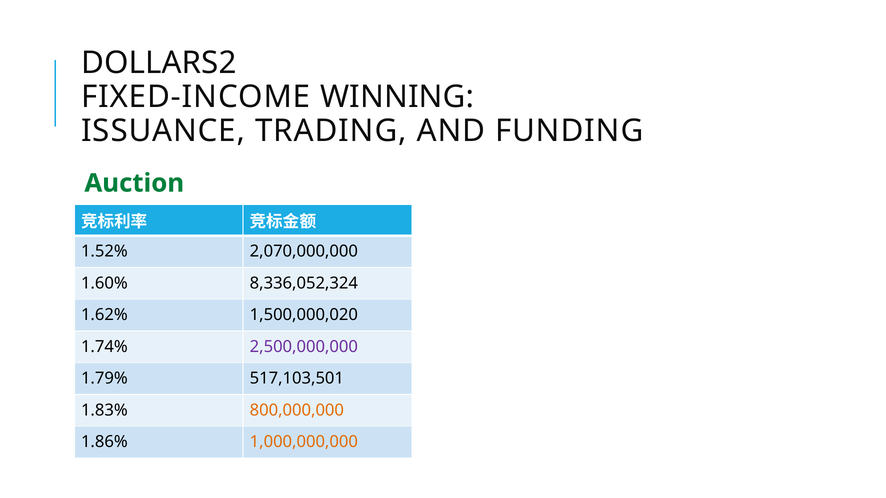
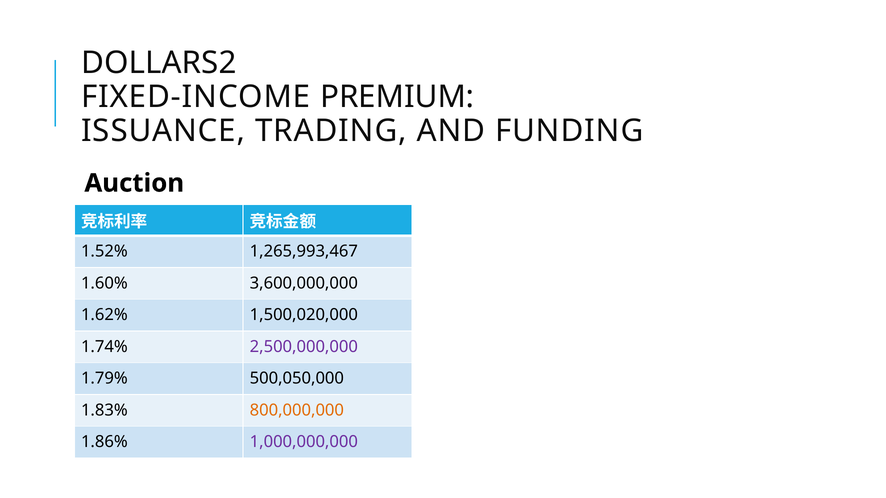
WINNING: WINNING -> PREMIUM
Auction colour: green -> black
2,070,000,000: 2,070,000,000 -> 1,265,993,467
8,336,052,324: 8,336,052,324 -> 3,600,000,000
1,500,000,020: 1,500,000,020 -> 1,500,020,000
517,103,501: 517,103,501 -> 500,050,000
1,000,000,000 colour: orange -> purple
